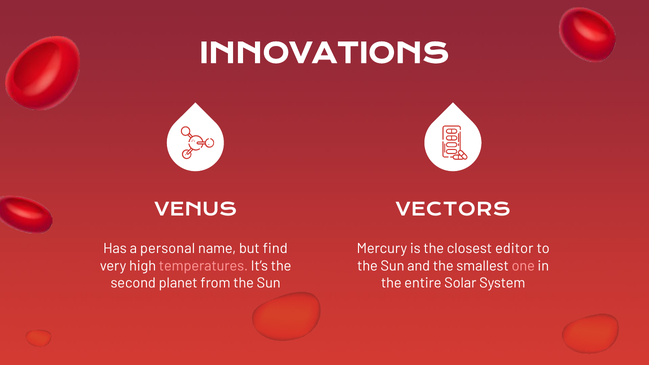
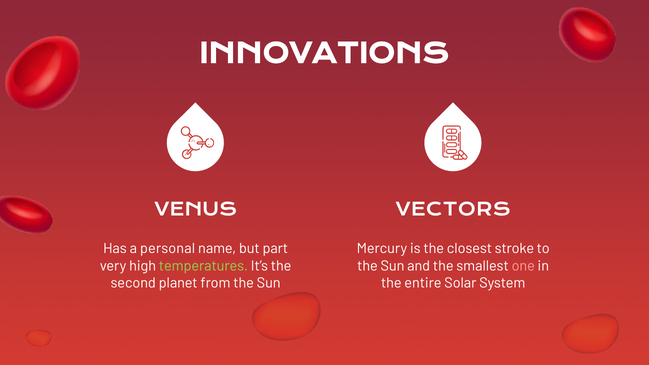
find: find -> part
editor: editor -> stroke
temperatures colour: pink -> light green
